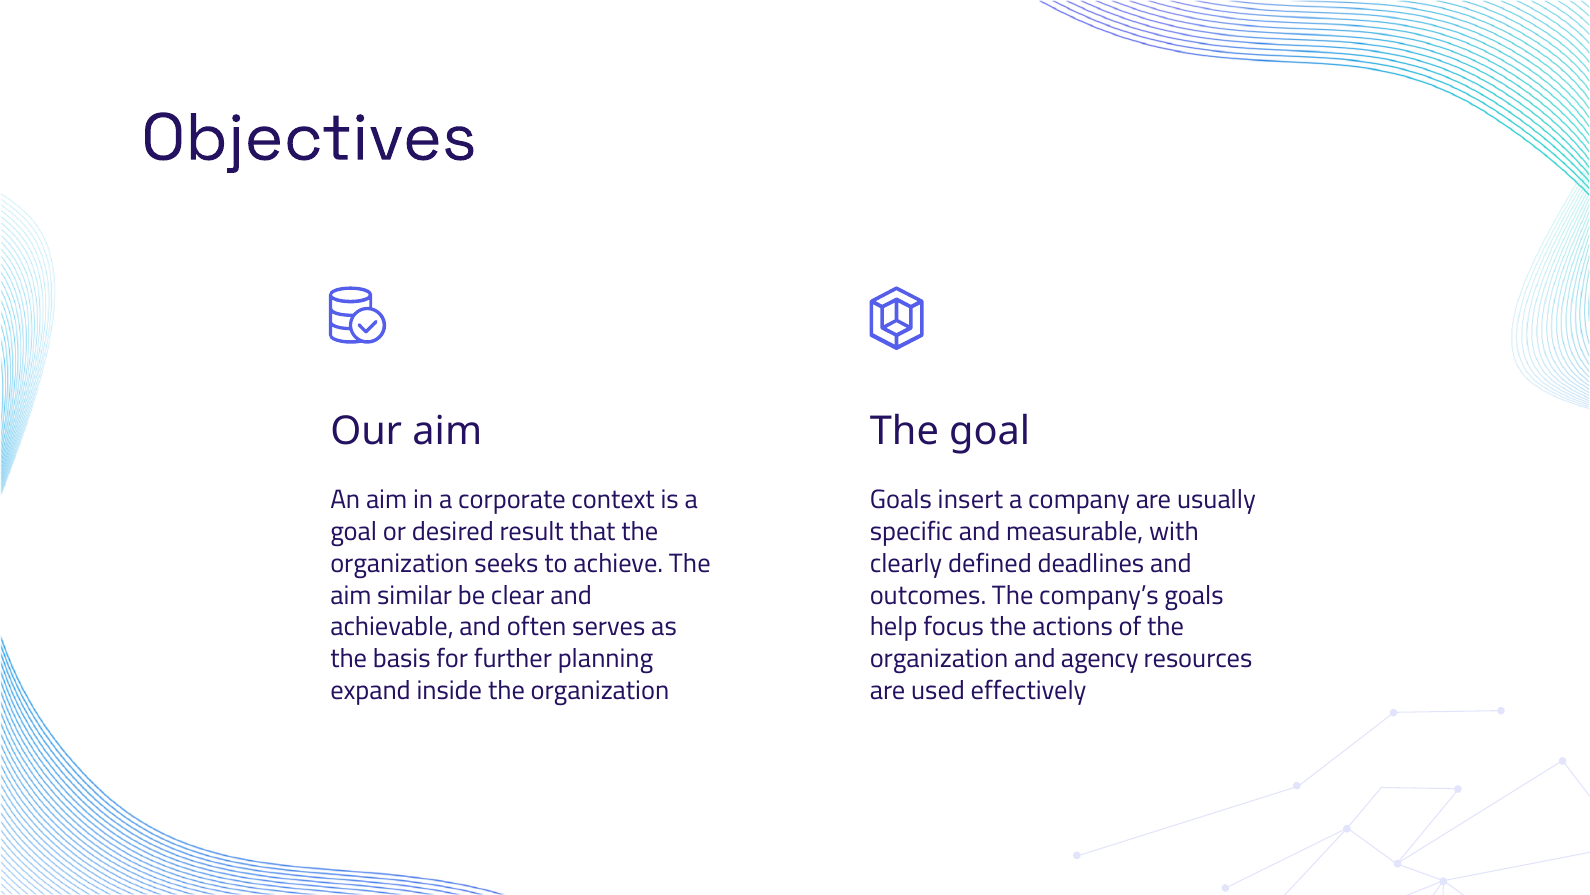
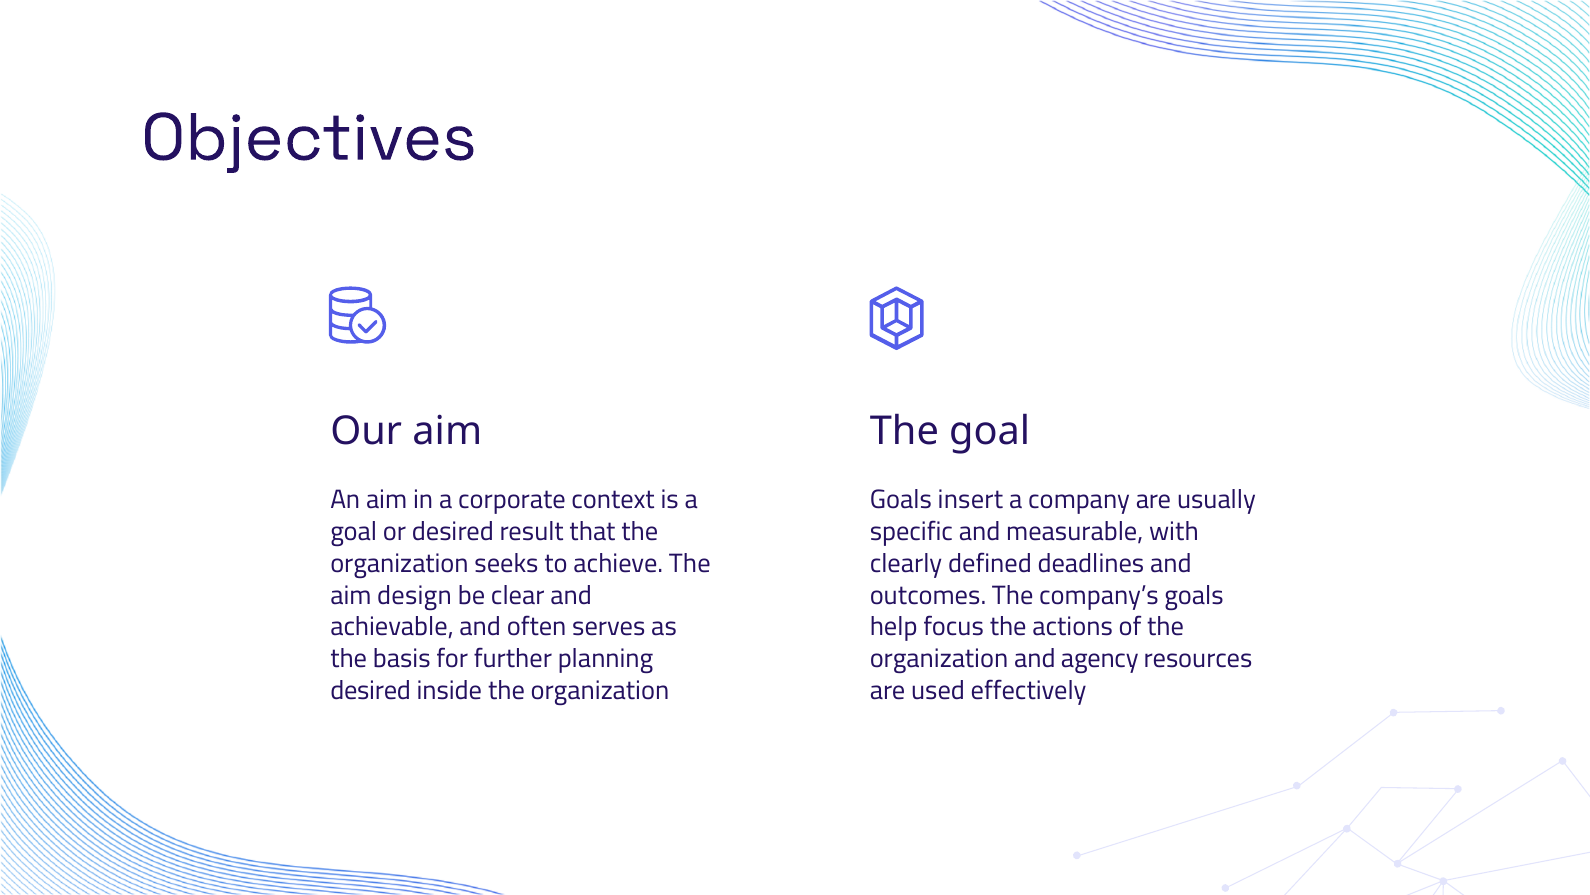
similar: similar -> design
expand at (370, 690): expand -> desired
